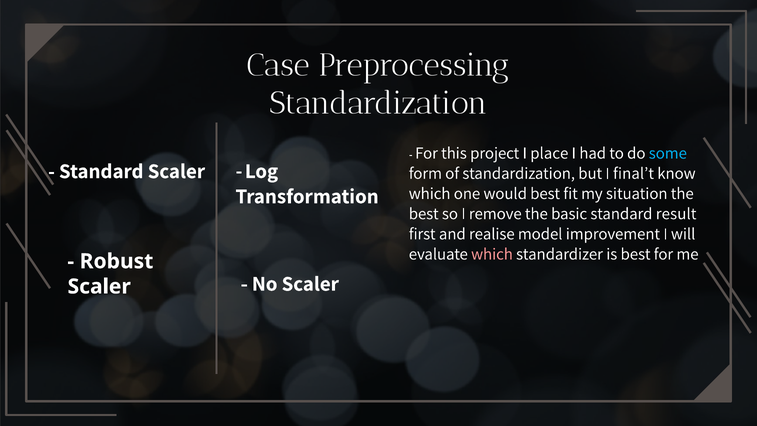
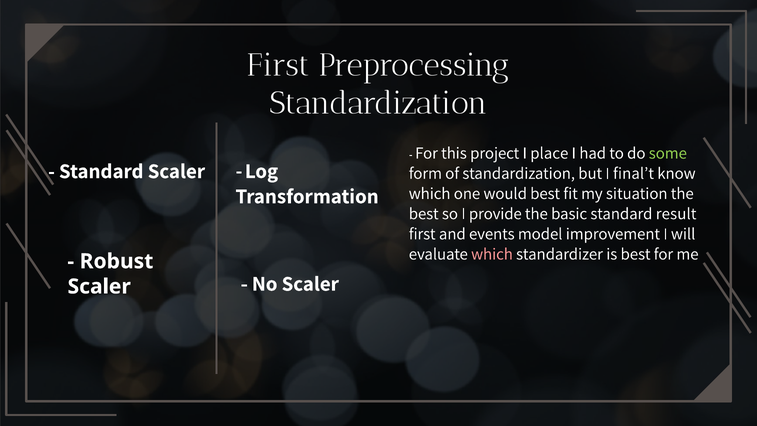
Case at (278, 66): Case -> First
some colour: light blue -> light green
remove: remove -> provide
realise: realise -> events
